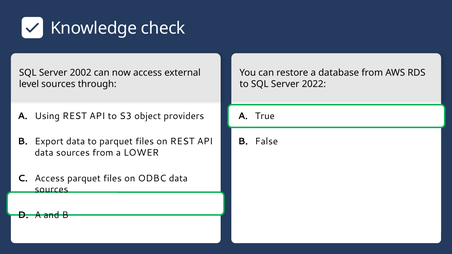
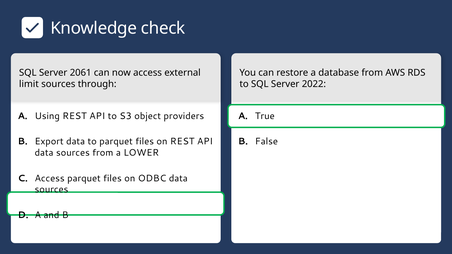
2002: 2002 -> 2061
level: level -> limit
